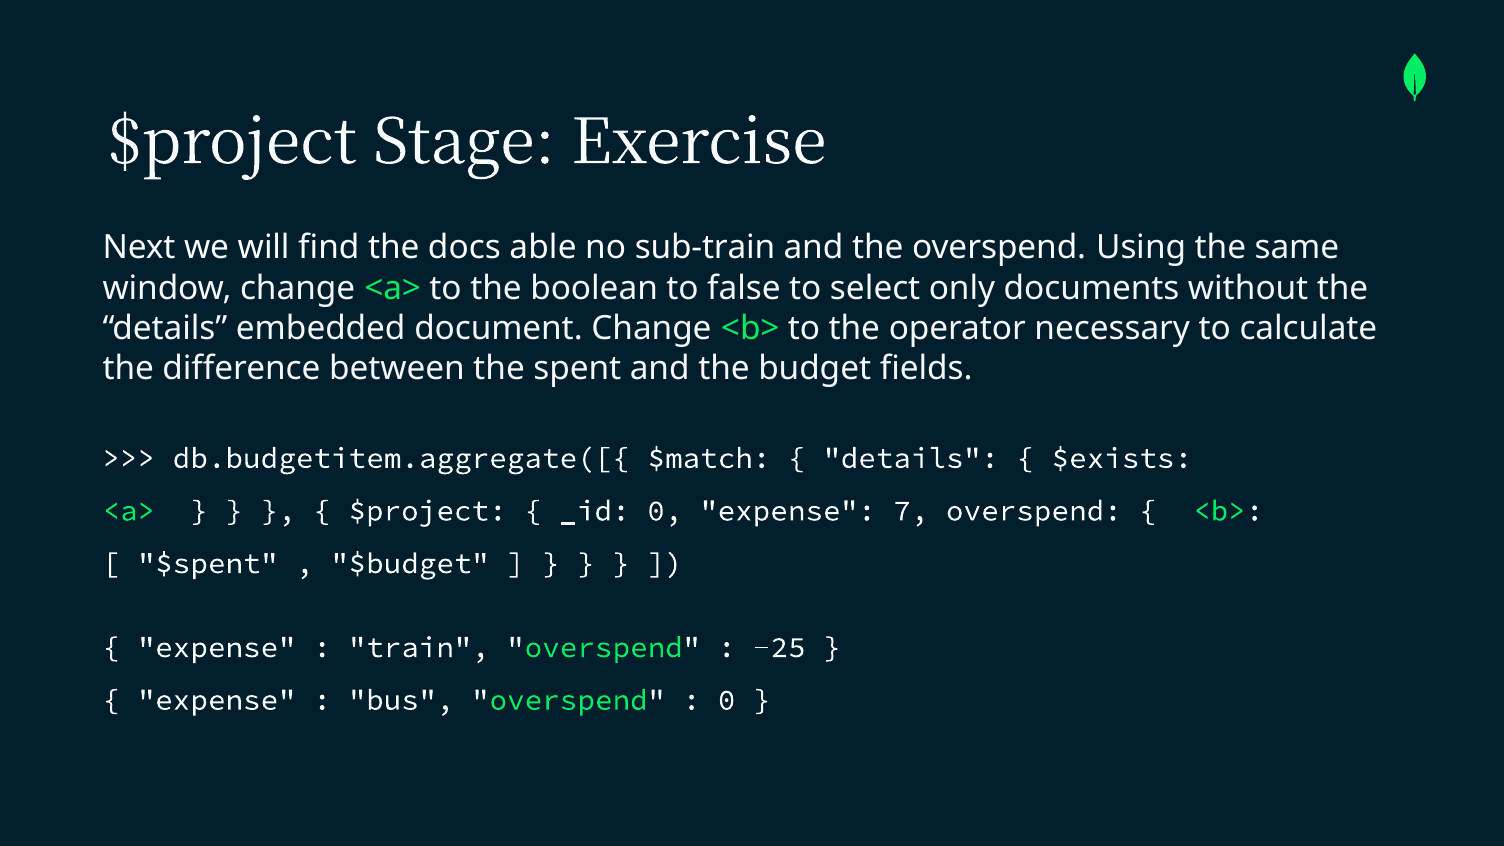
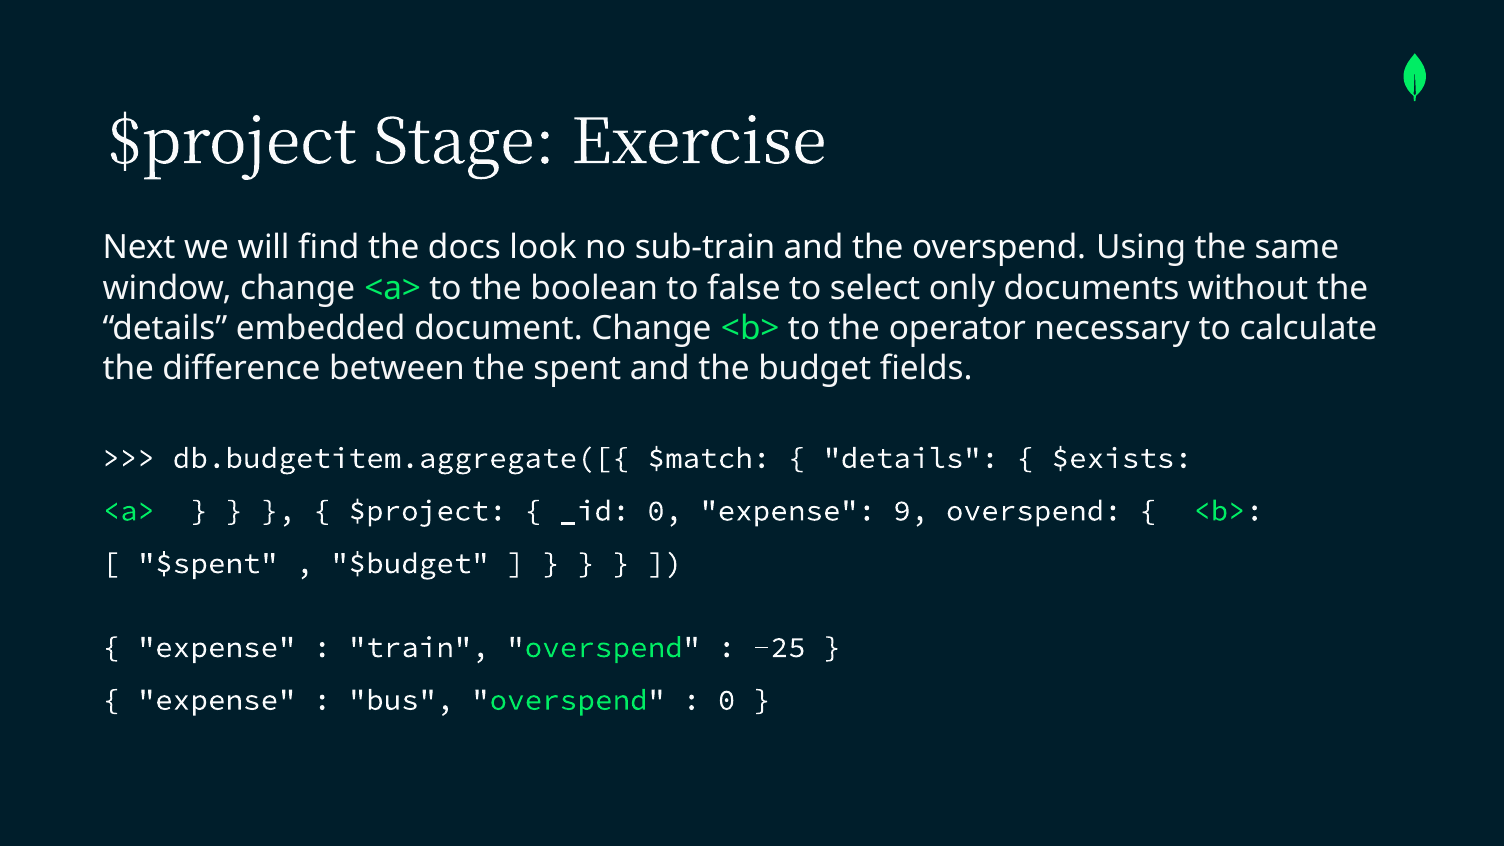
able: able -> look
7: 7 -> 9
